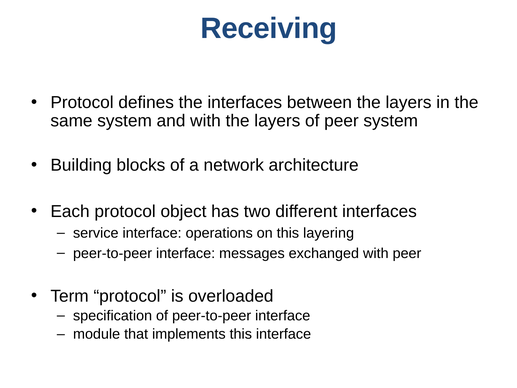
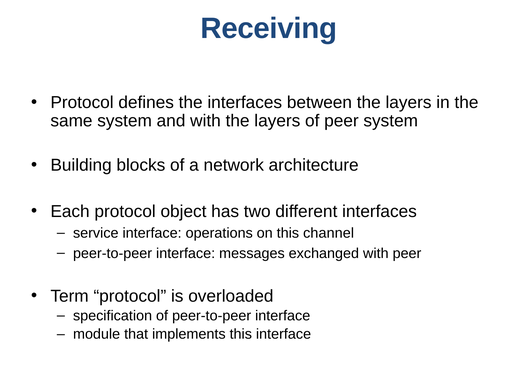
layering: layering -> channel
